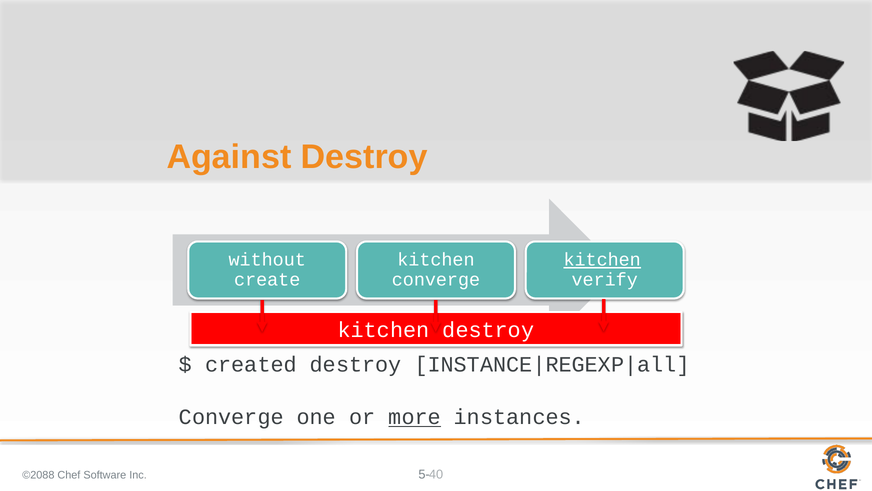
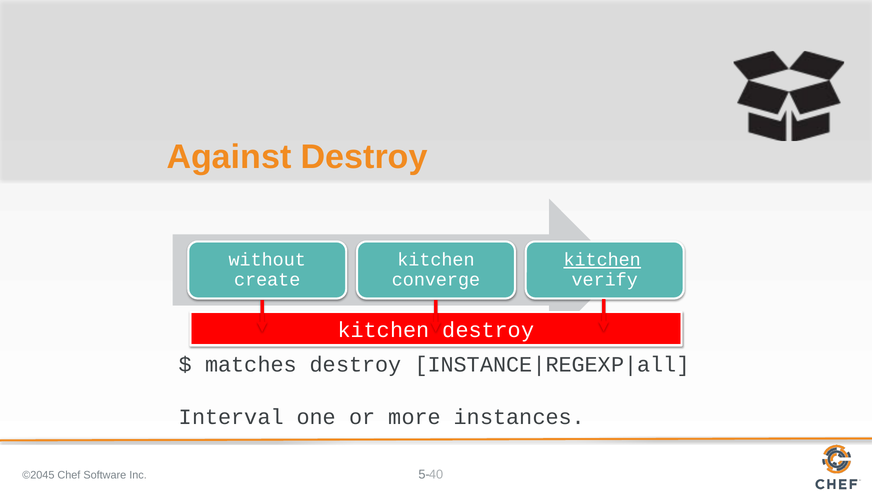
created: created -> matches
Converge at (231, 417): Converge -> Interval
more underline: present -> none
©2088: ©2088 -> ©2045
